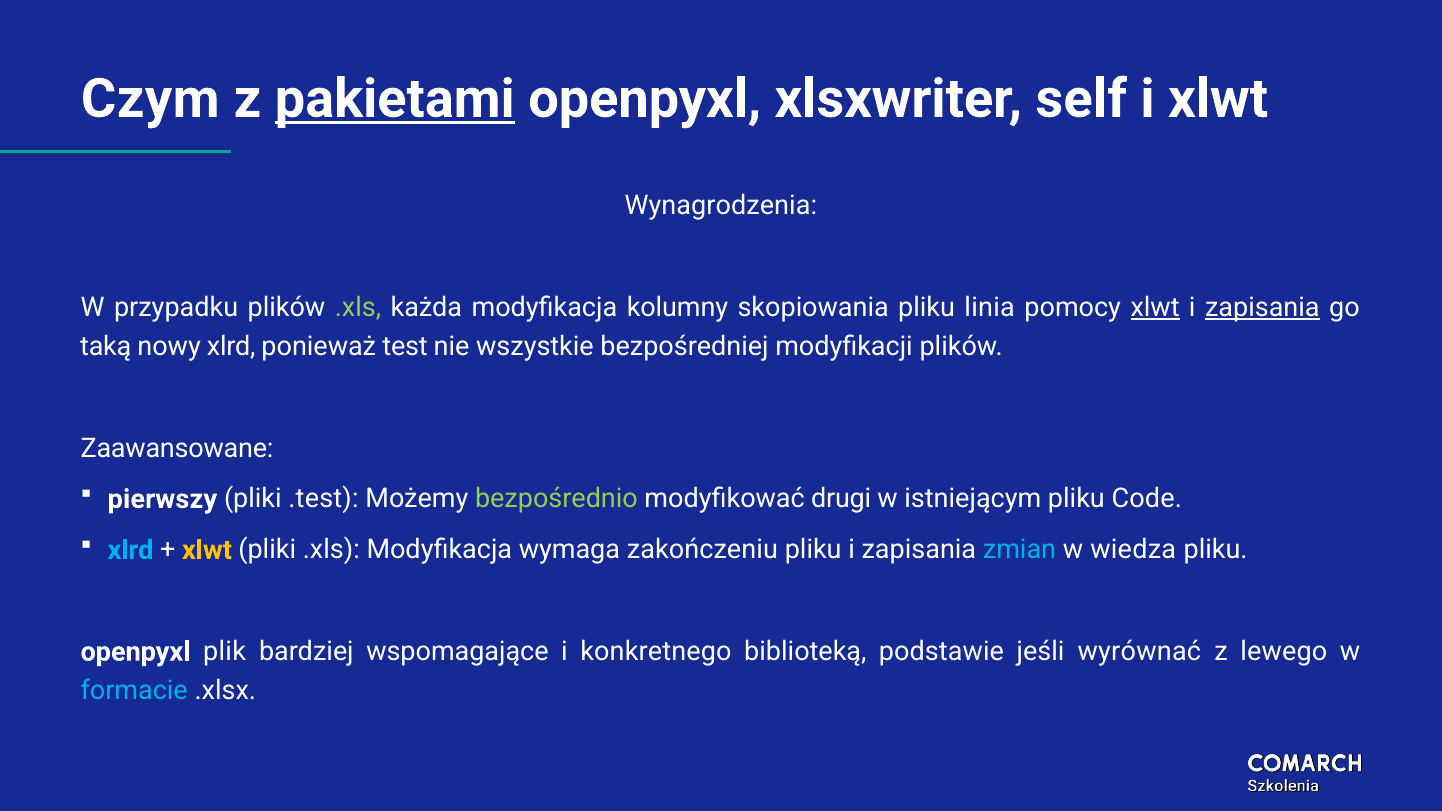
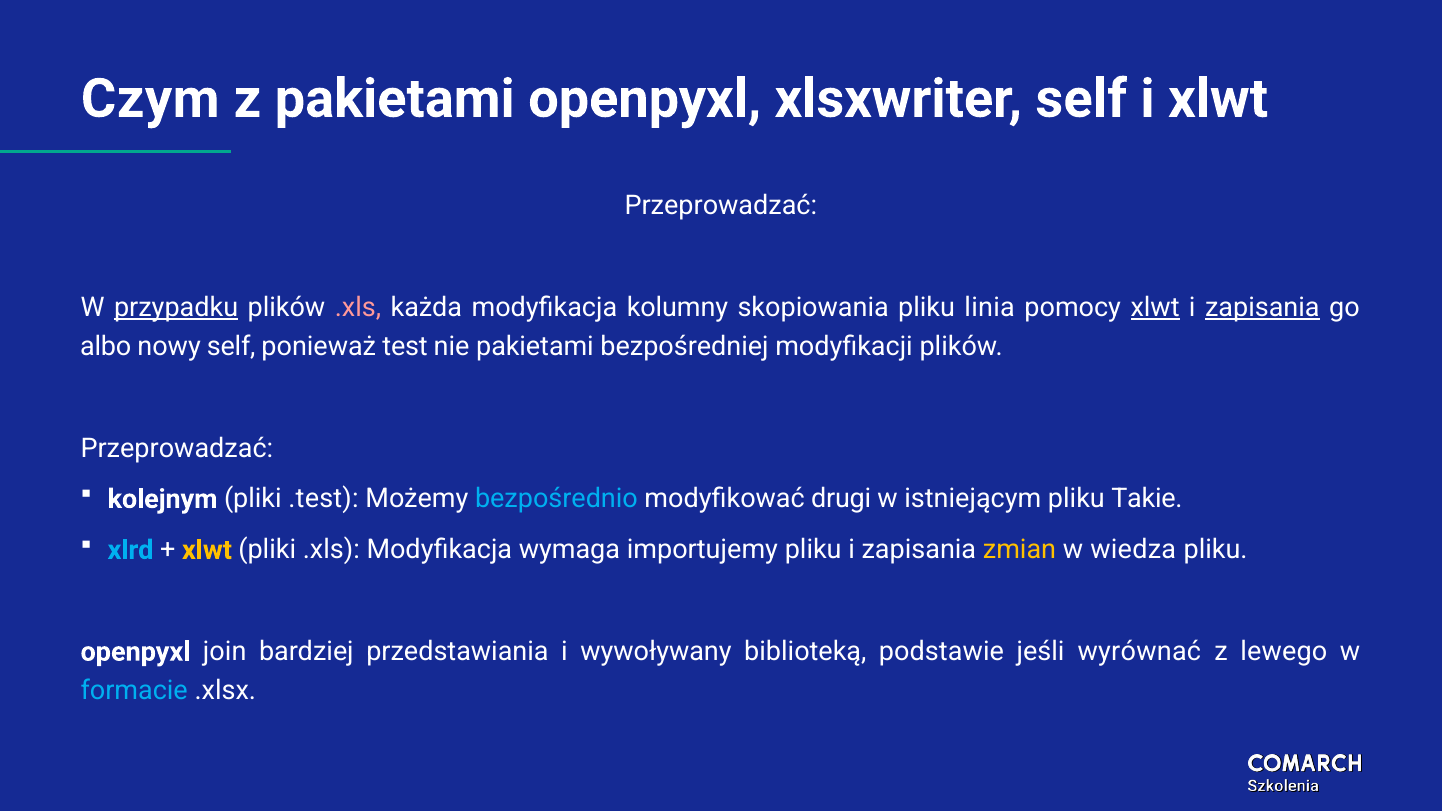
pakietami at (395, 99) underline: present -> none
Wynagrodzenia at (721, 206): Wynagrodzenia -> Przeprowadzać
przypadku underline: none -> present
.xls at (358, 307) colour: light green -> pink
taką: taką -> albo
nowy xlrd: xlrd -> self
nie wszystkie: wszystkie -> pakietami
Zaawansowane at (177, 448): Zaawansowane -> Przeprowadzać
pierwszy: pierwszy -> kolejnym
bezpośrednio colour: light green -> light blue
Code: Code -> Takie
zakończeniu: zakończeniu -> importujemy
zmian colour: light blue -> yellow
plik: plik -> join
wspomagające: wspomagające -> przedstawiania
konkretnego: konkretnego -> wywoływany
